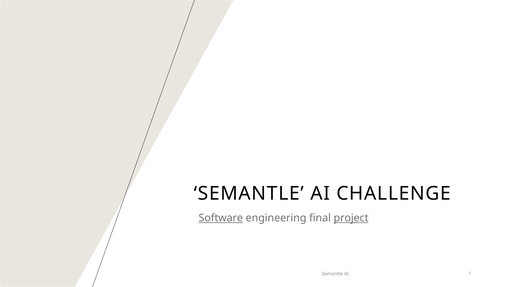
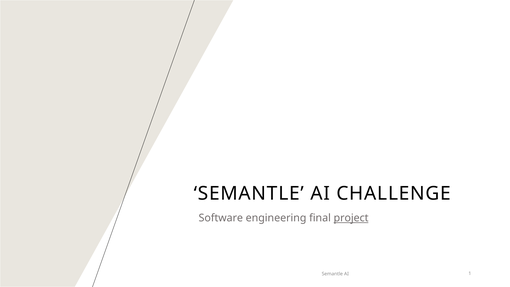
Software underline: present -> none
